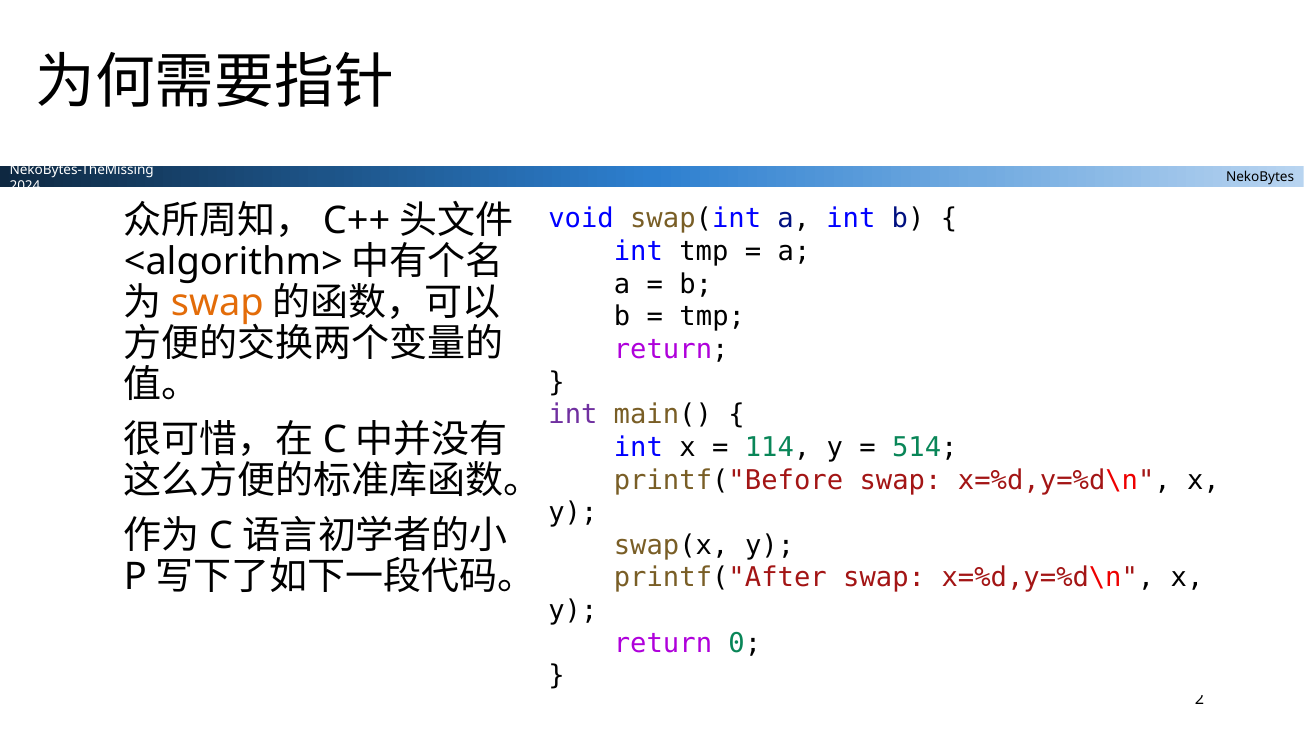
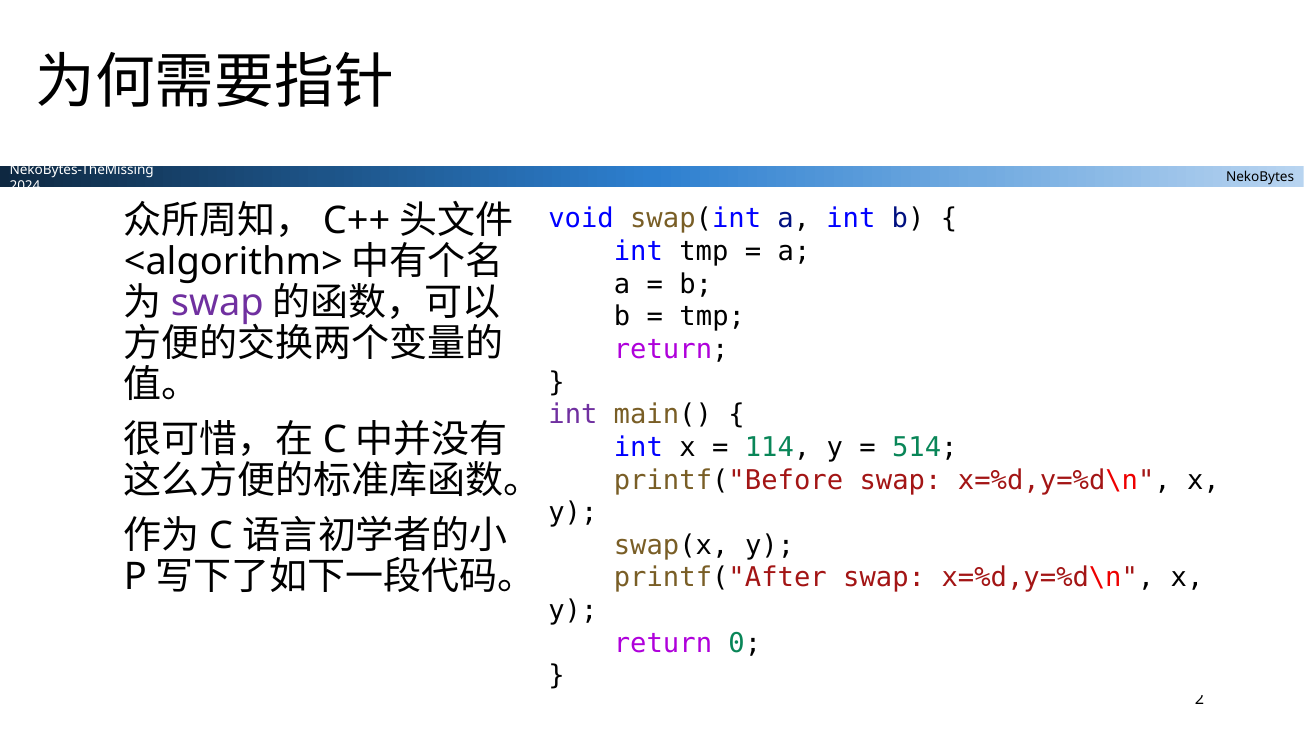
swap at (217, 303) colour: orange -> purple
